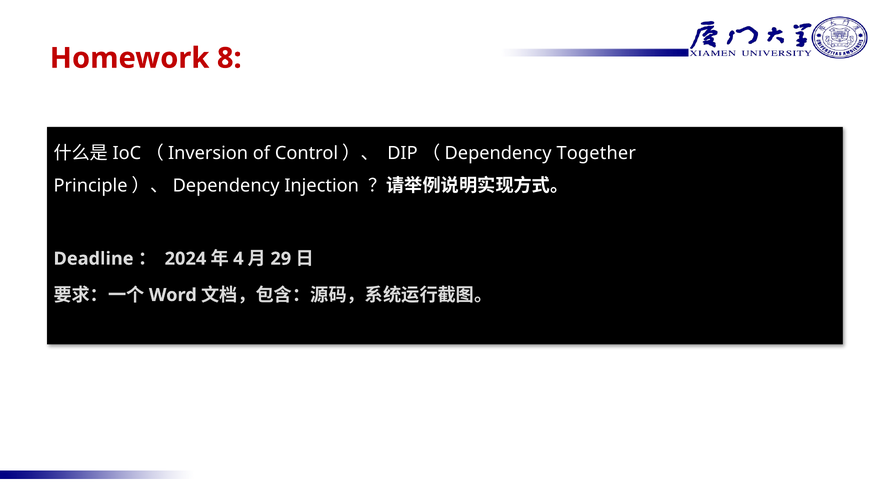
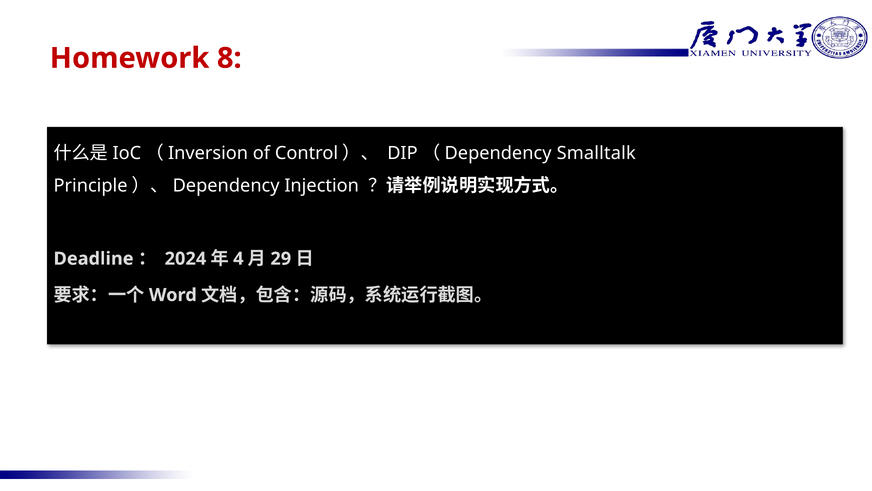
Together: Together -> Smalltalk
